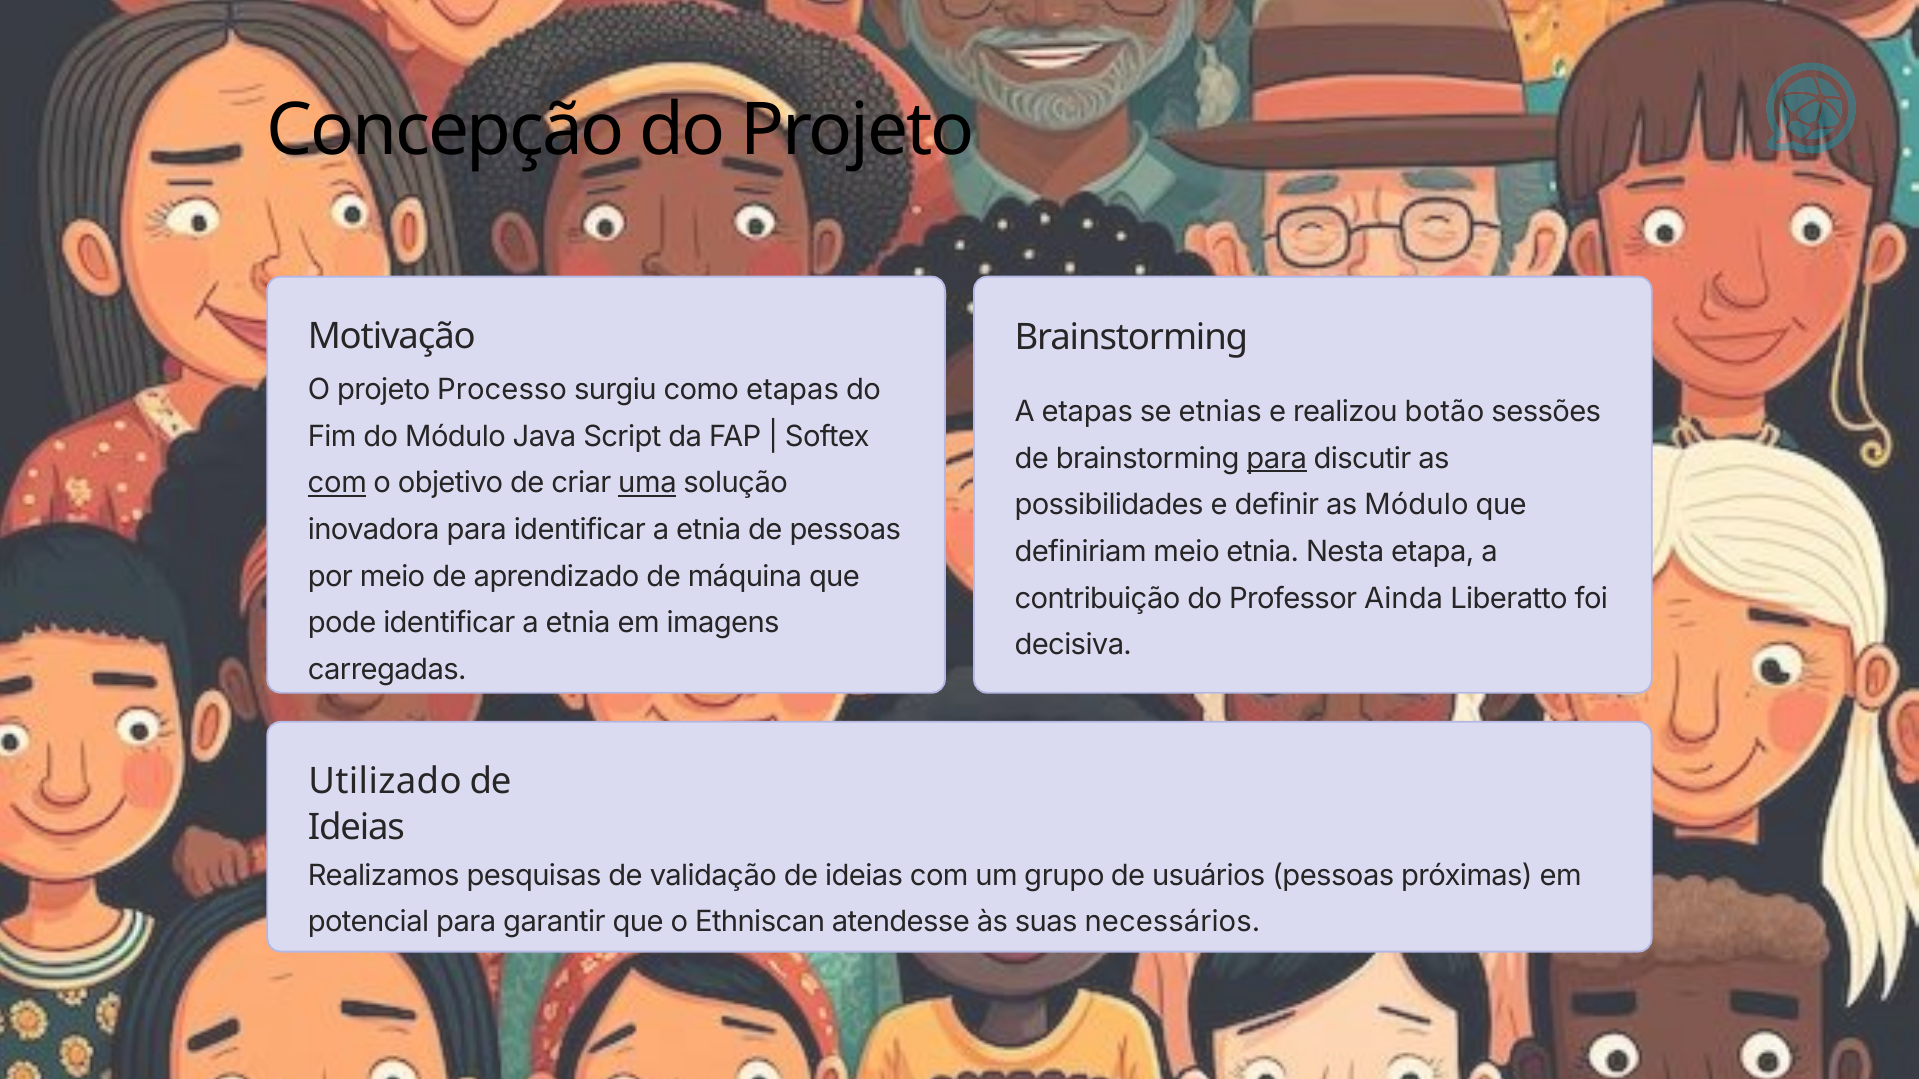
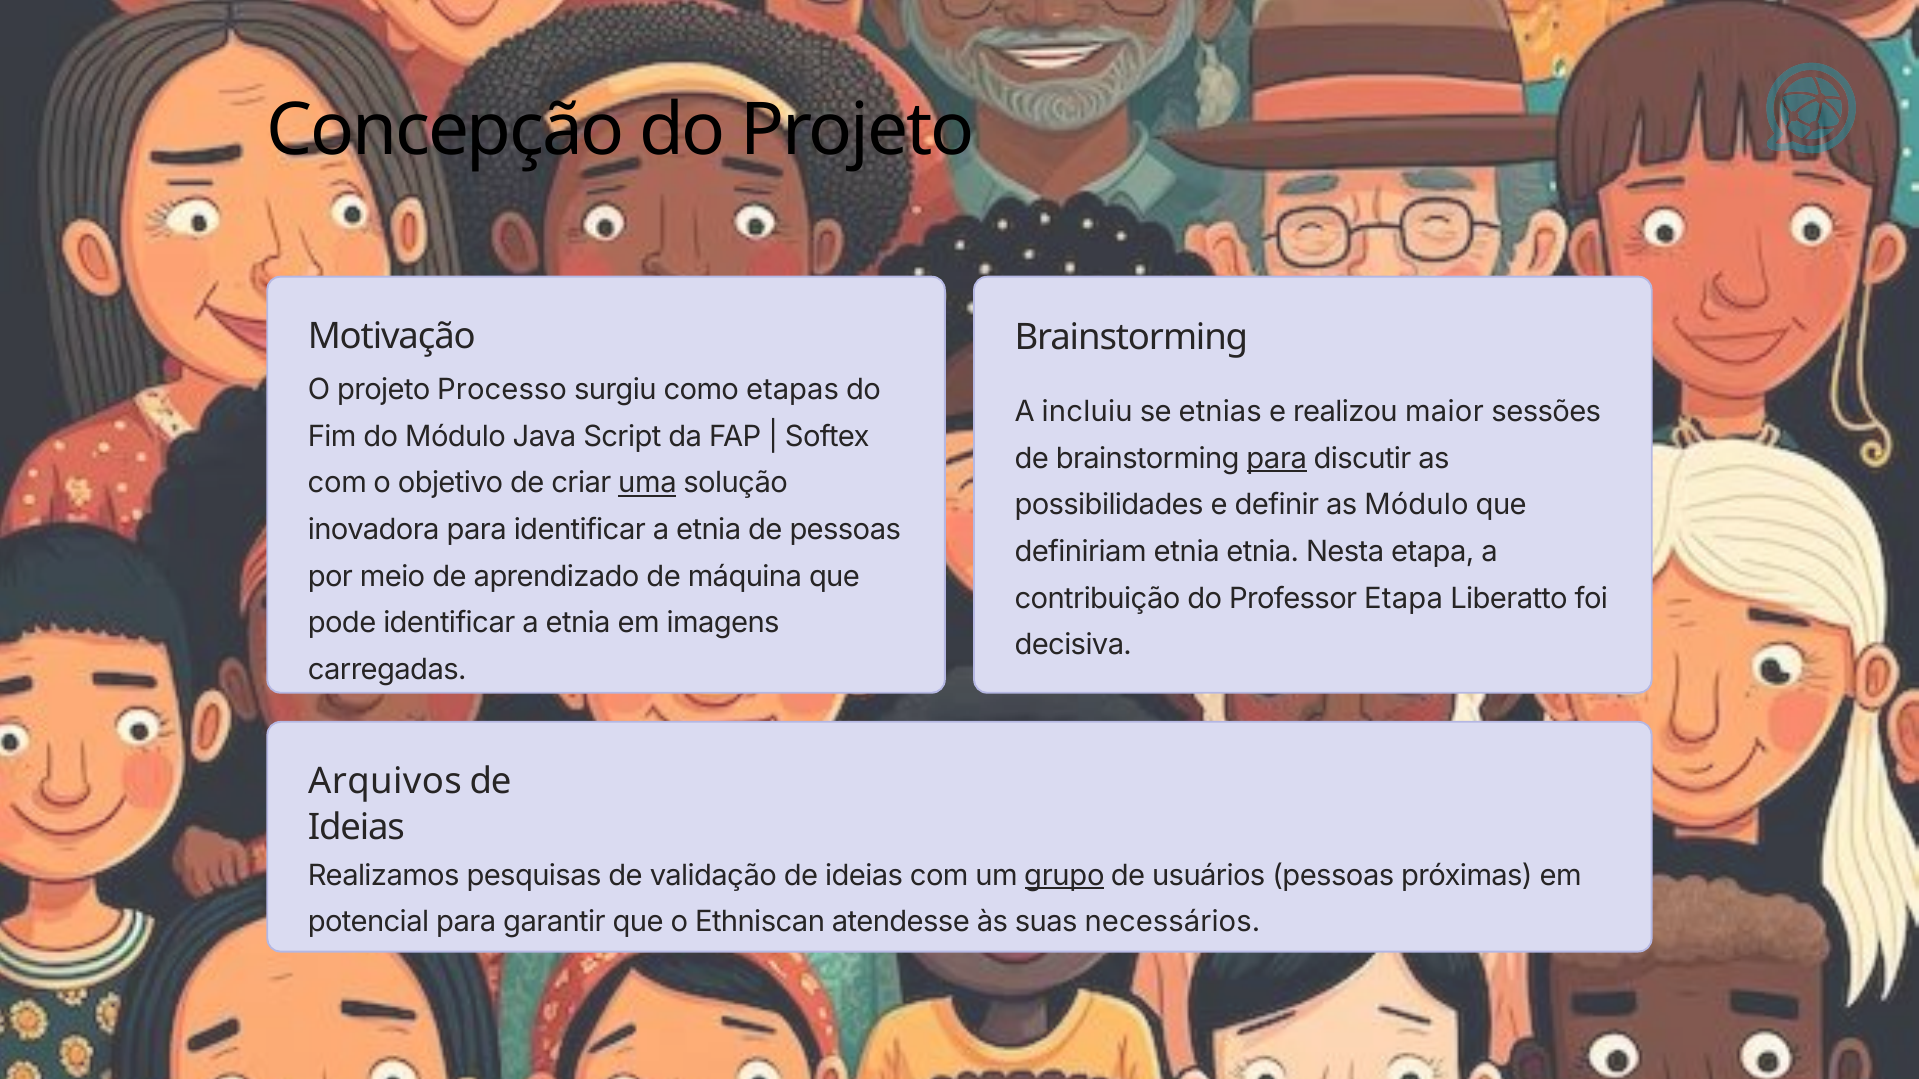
A etapas: etapas -> incluiu
botão: botão -> maior
com at (337, 484) underline: present -> none
definiriam meio: meio -> etnia
Professor Ainda: Ainda -> Etapa
Utilizado: Utilizado -> Arquivos
grupo underline: none -> present
